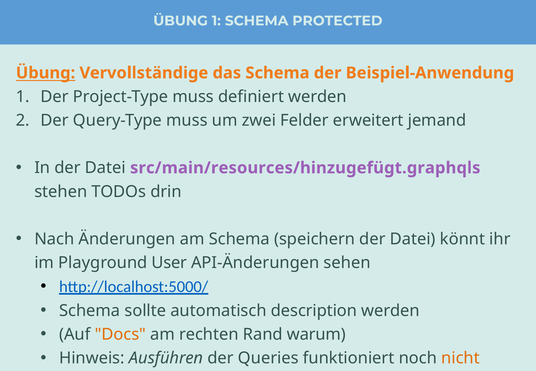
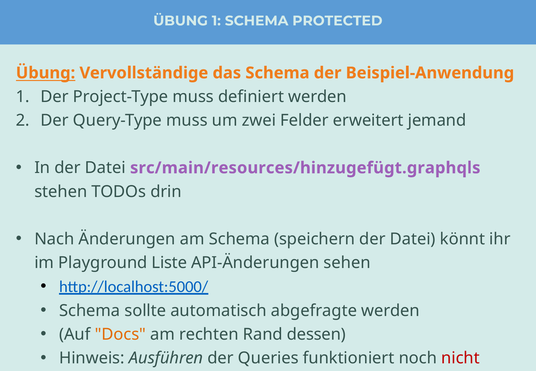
User: User -> Liste
description: description -> abgefragte
warum: warum -> dessen
nicht colour: orange -> red
